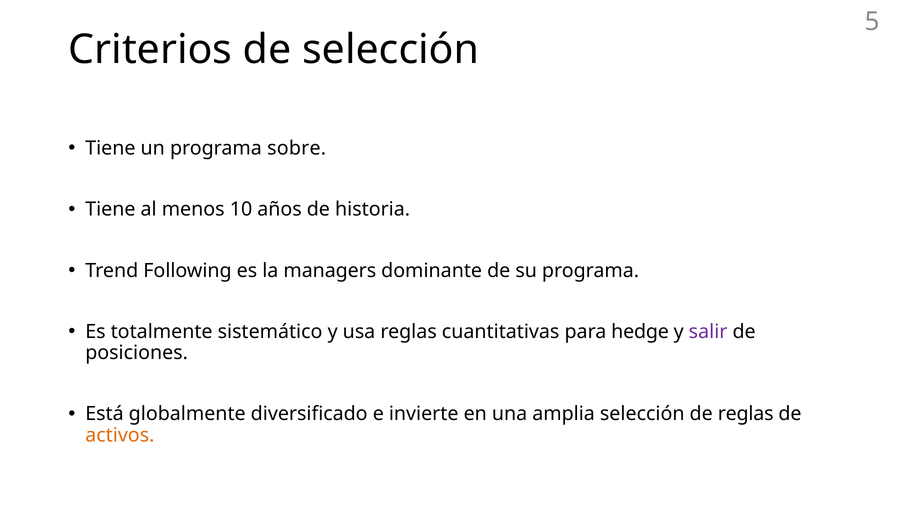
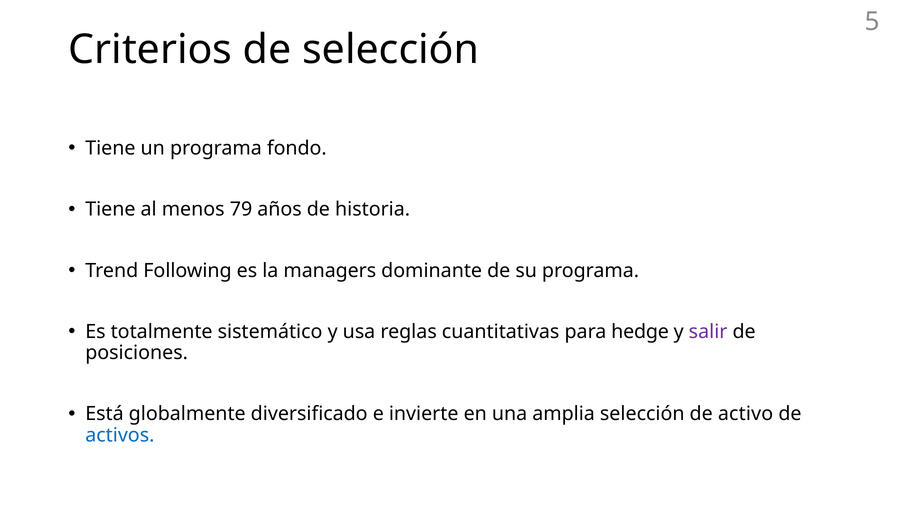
sobre: sobre -> fondo
10: 10 -> 79
de reglas: reglas -> activo
activos colour: orange -> blue
